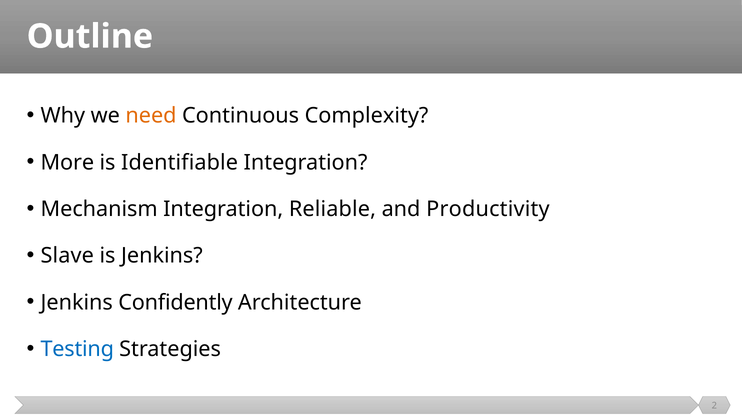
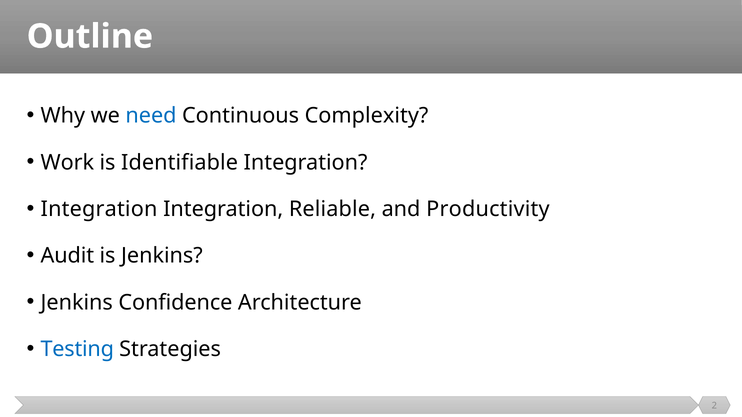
need colour: orange -> blue
More: More -> Work
Mechanism at (99, 209): Mechanism -> Integration
Slave: Slave -> Audit
Confidently: Confidently -> Confidence
